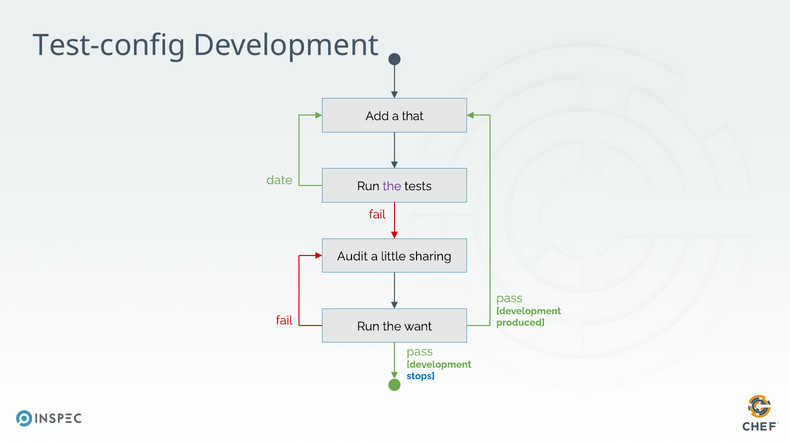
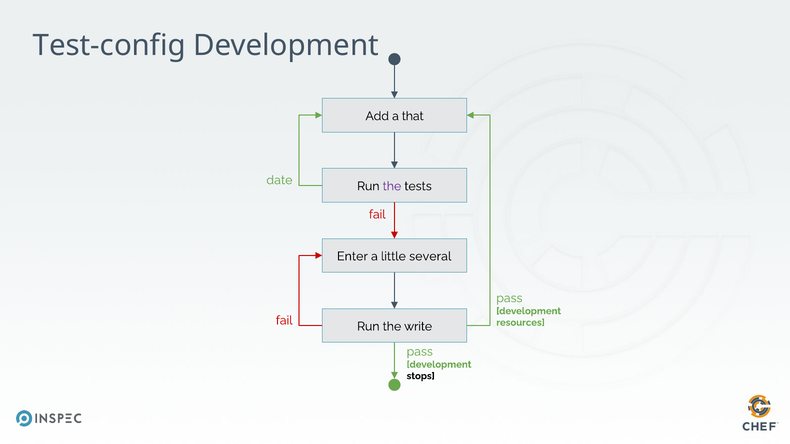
Audit: Audit -> Enter
sharing: sharing -> several
produced: produced -> resources
want: want -> write
stops colour: blue -> black
